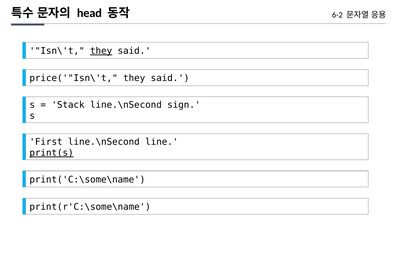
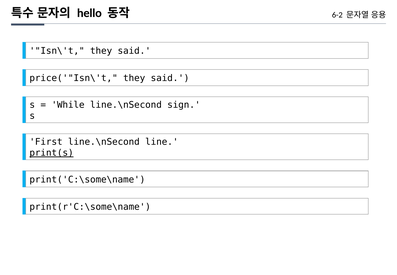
head: head -> hello
they at (101, 51) underline: present -> none
Stack: Stack -> While
